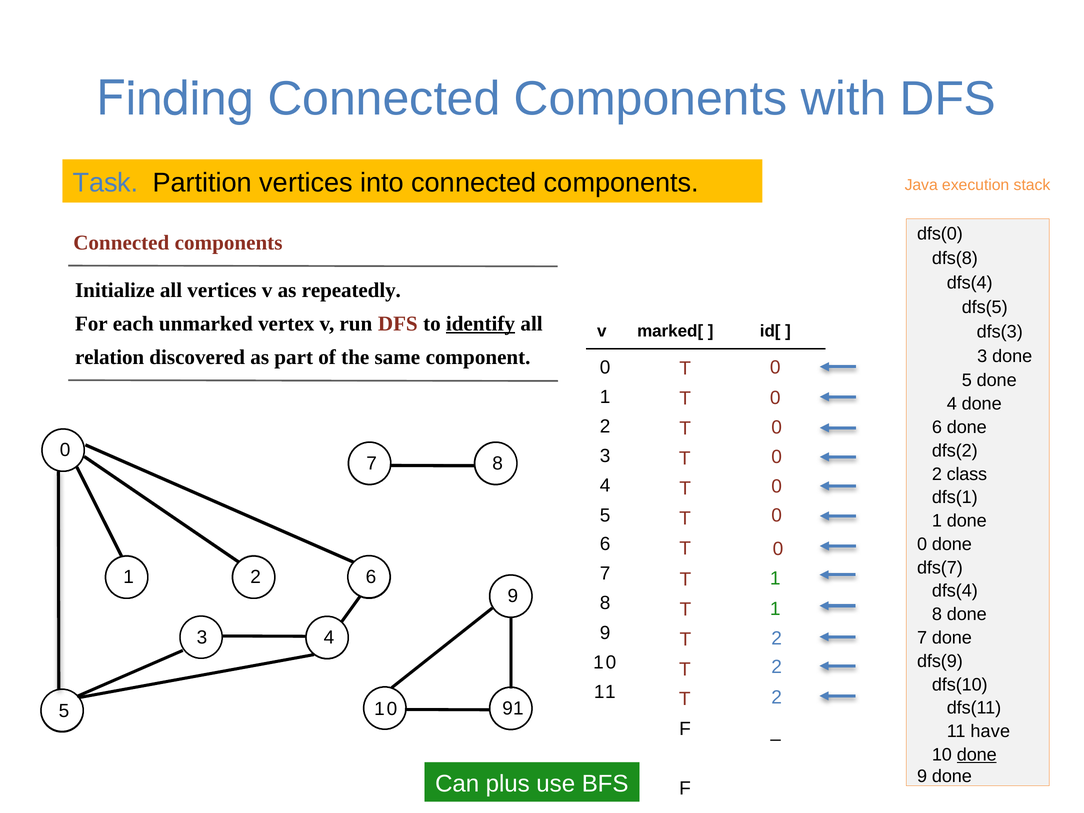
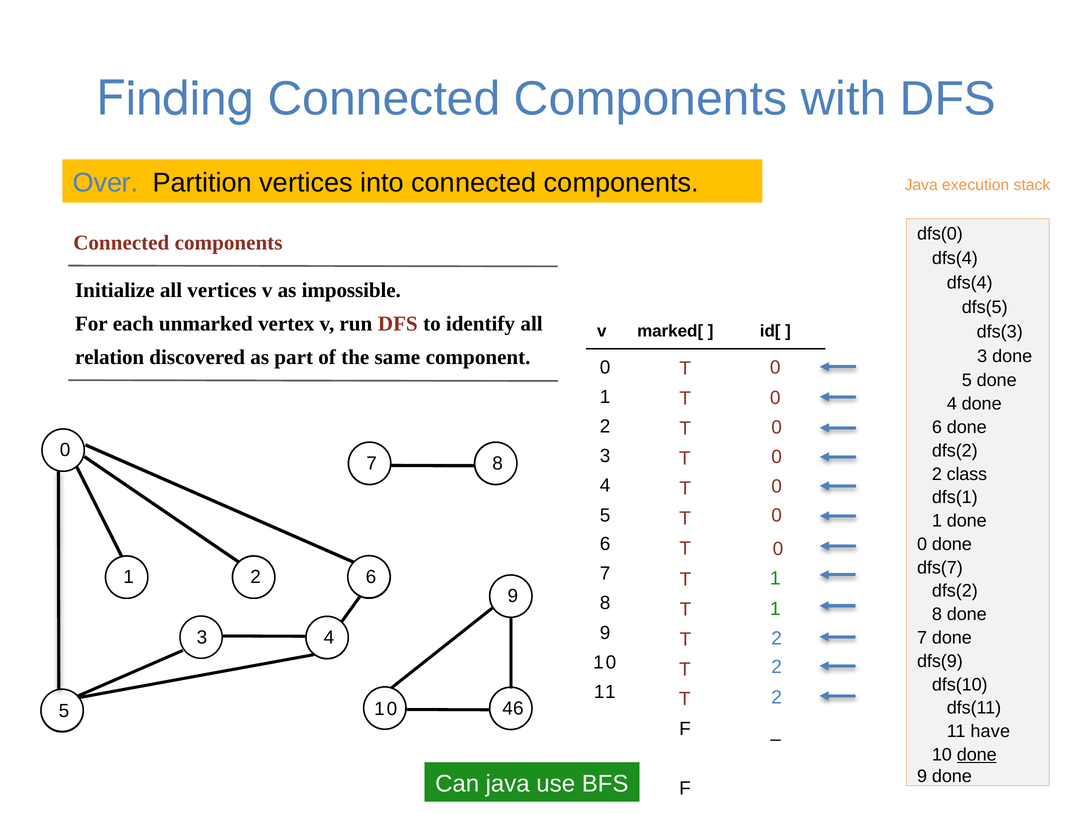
Task: Task -> Over
dfs(8 at (955, 258): dfs(8 -> dfs(4
repeatedly: repeatedly -> impossible
identify underline: present -> none
dfs(4 at (955, 591): dfs(4 -> dfs(2
91: 91 -> 46
Can plus: plus -> java
